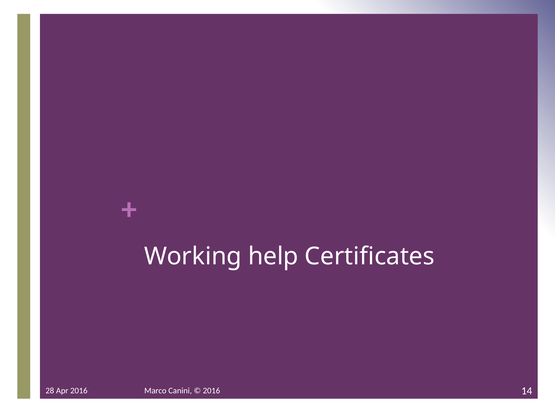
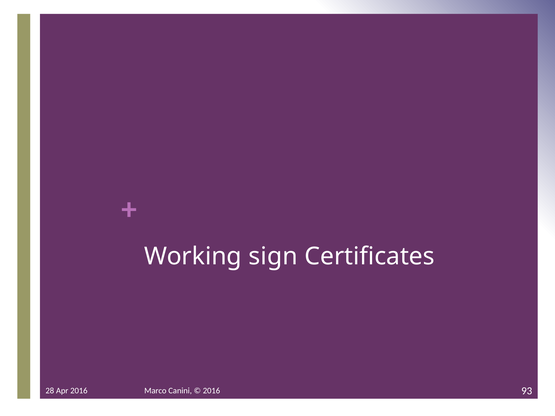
help: help -> sign
14: 14 -> 93
